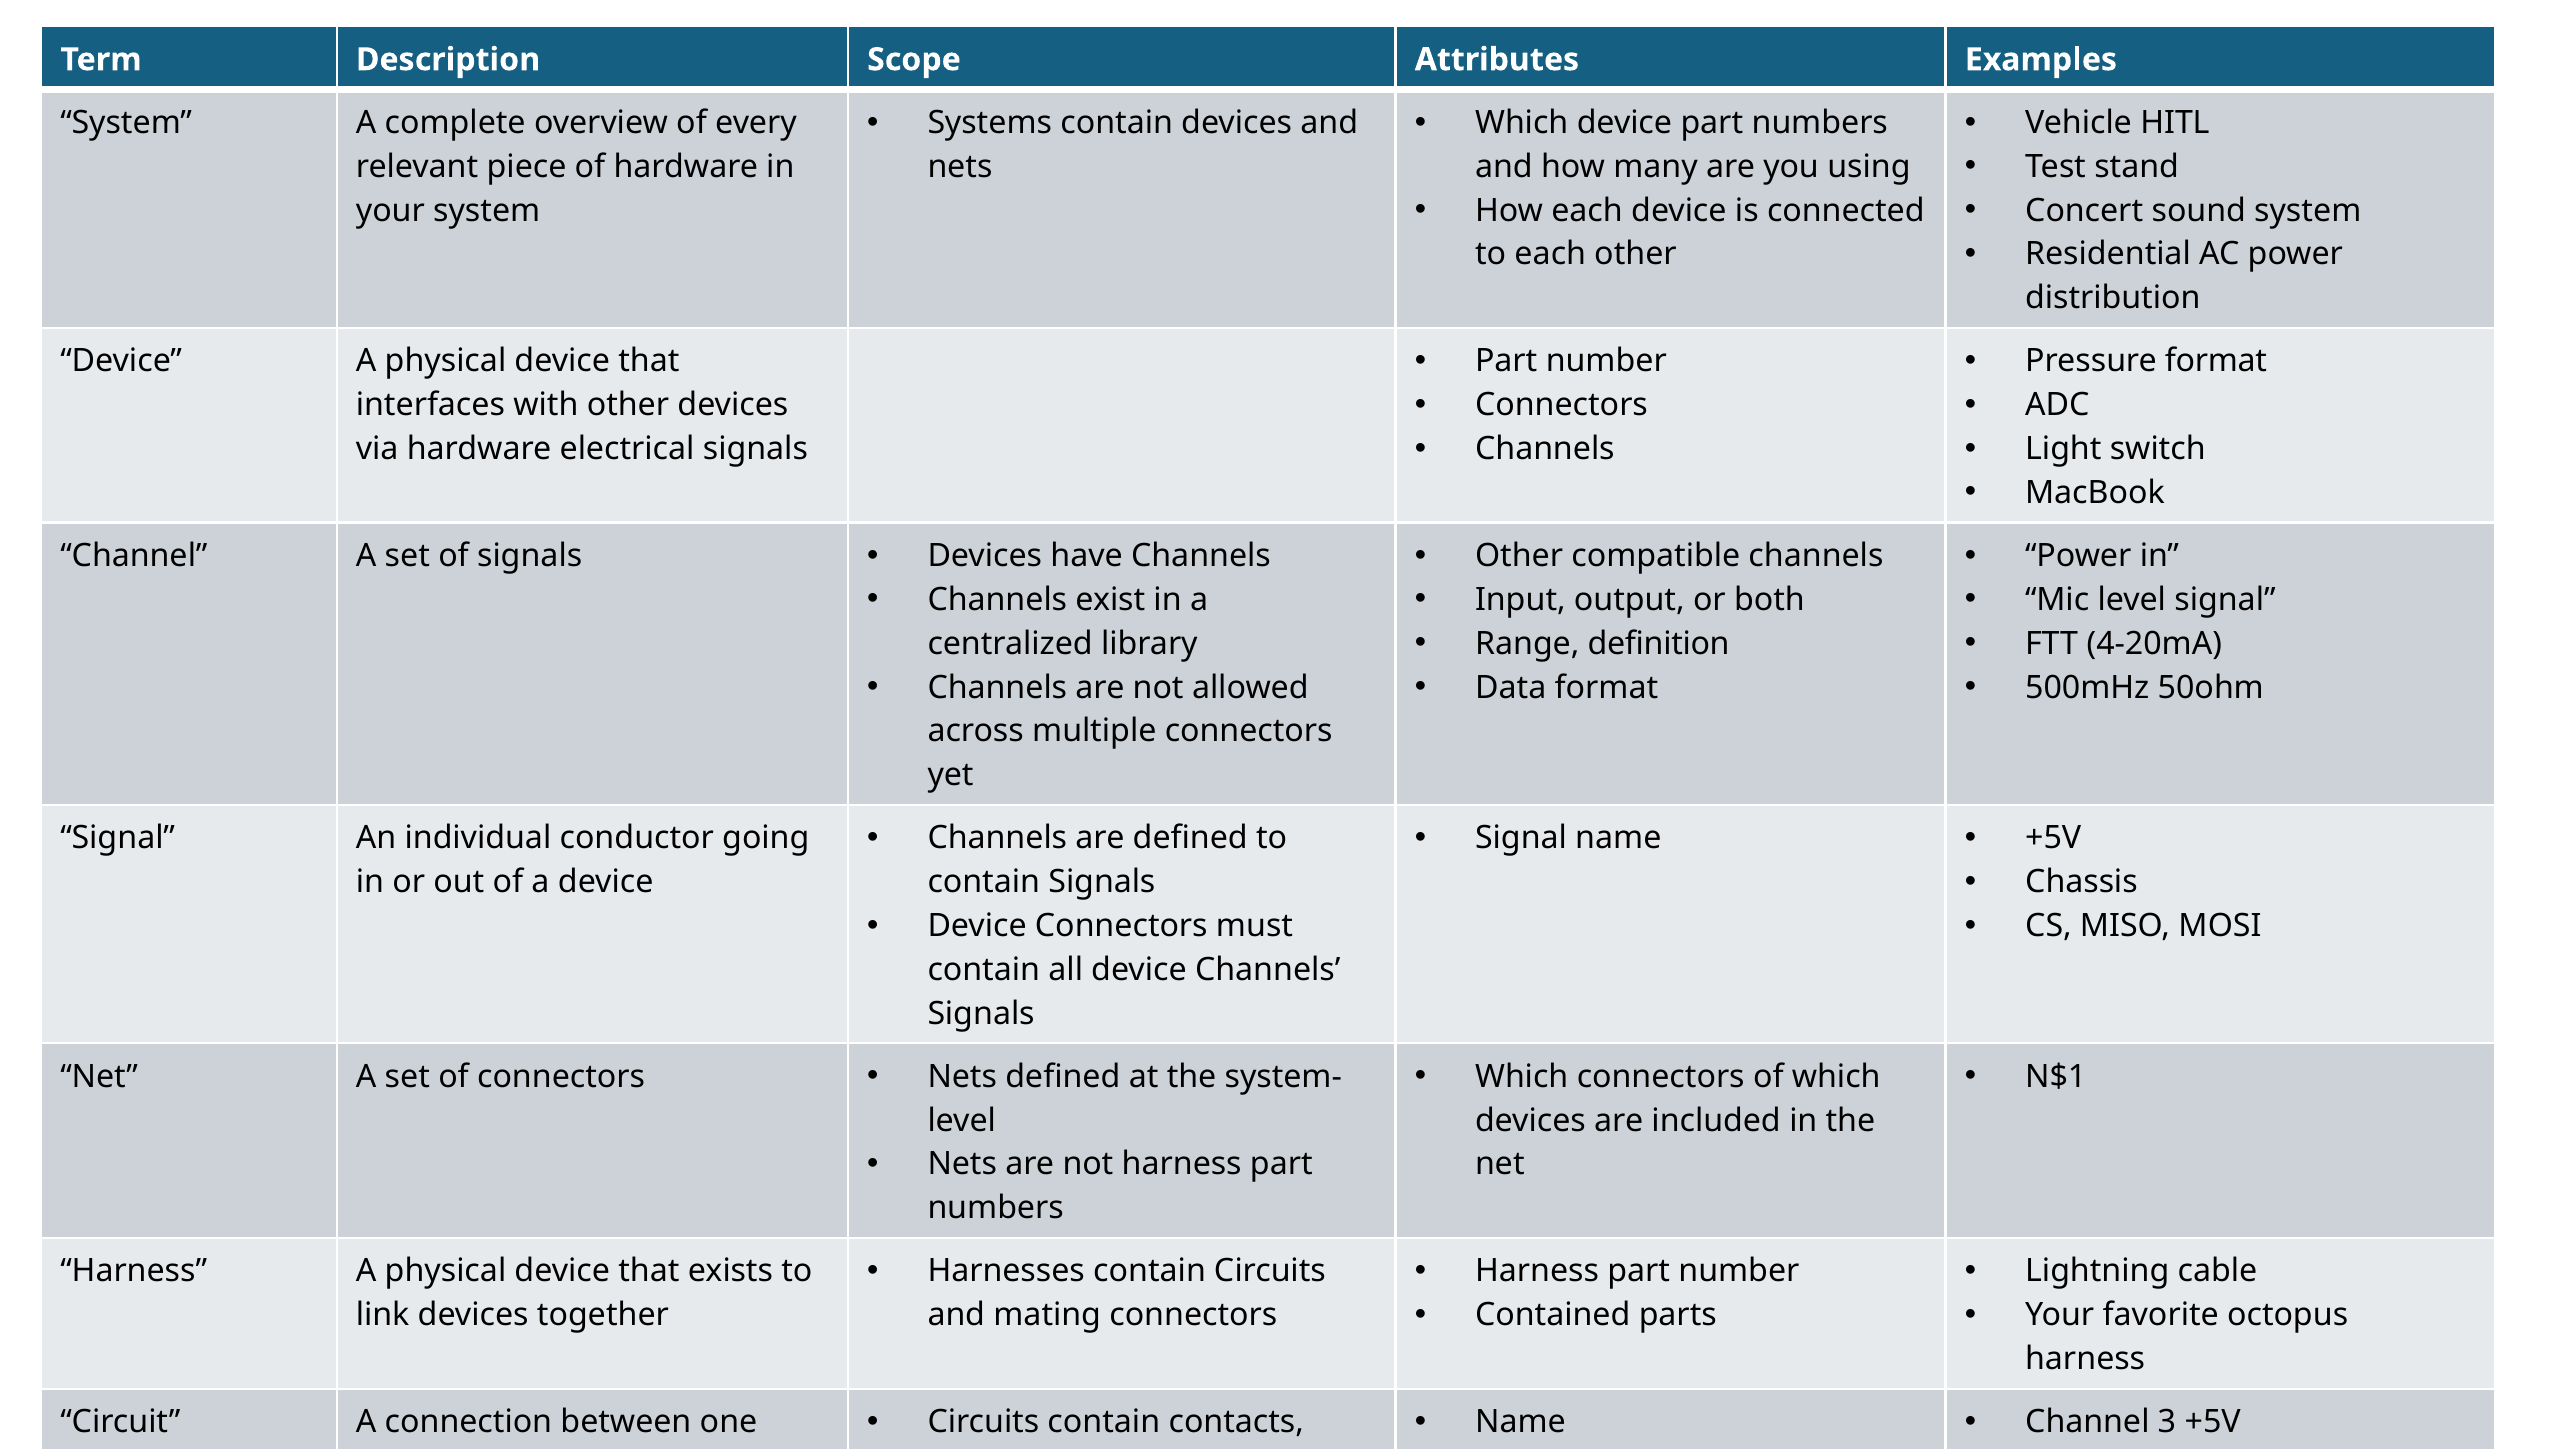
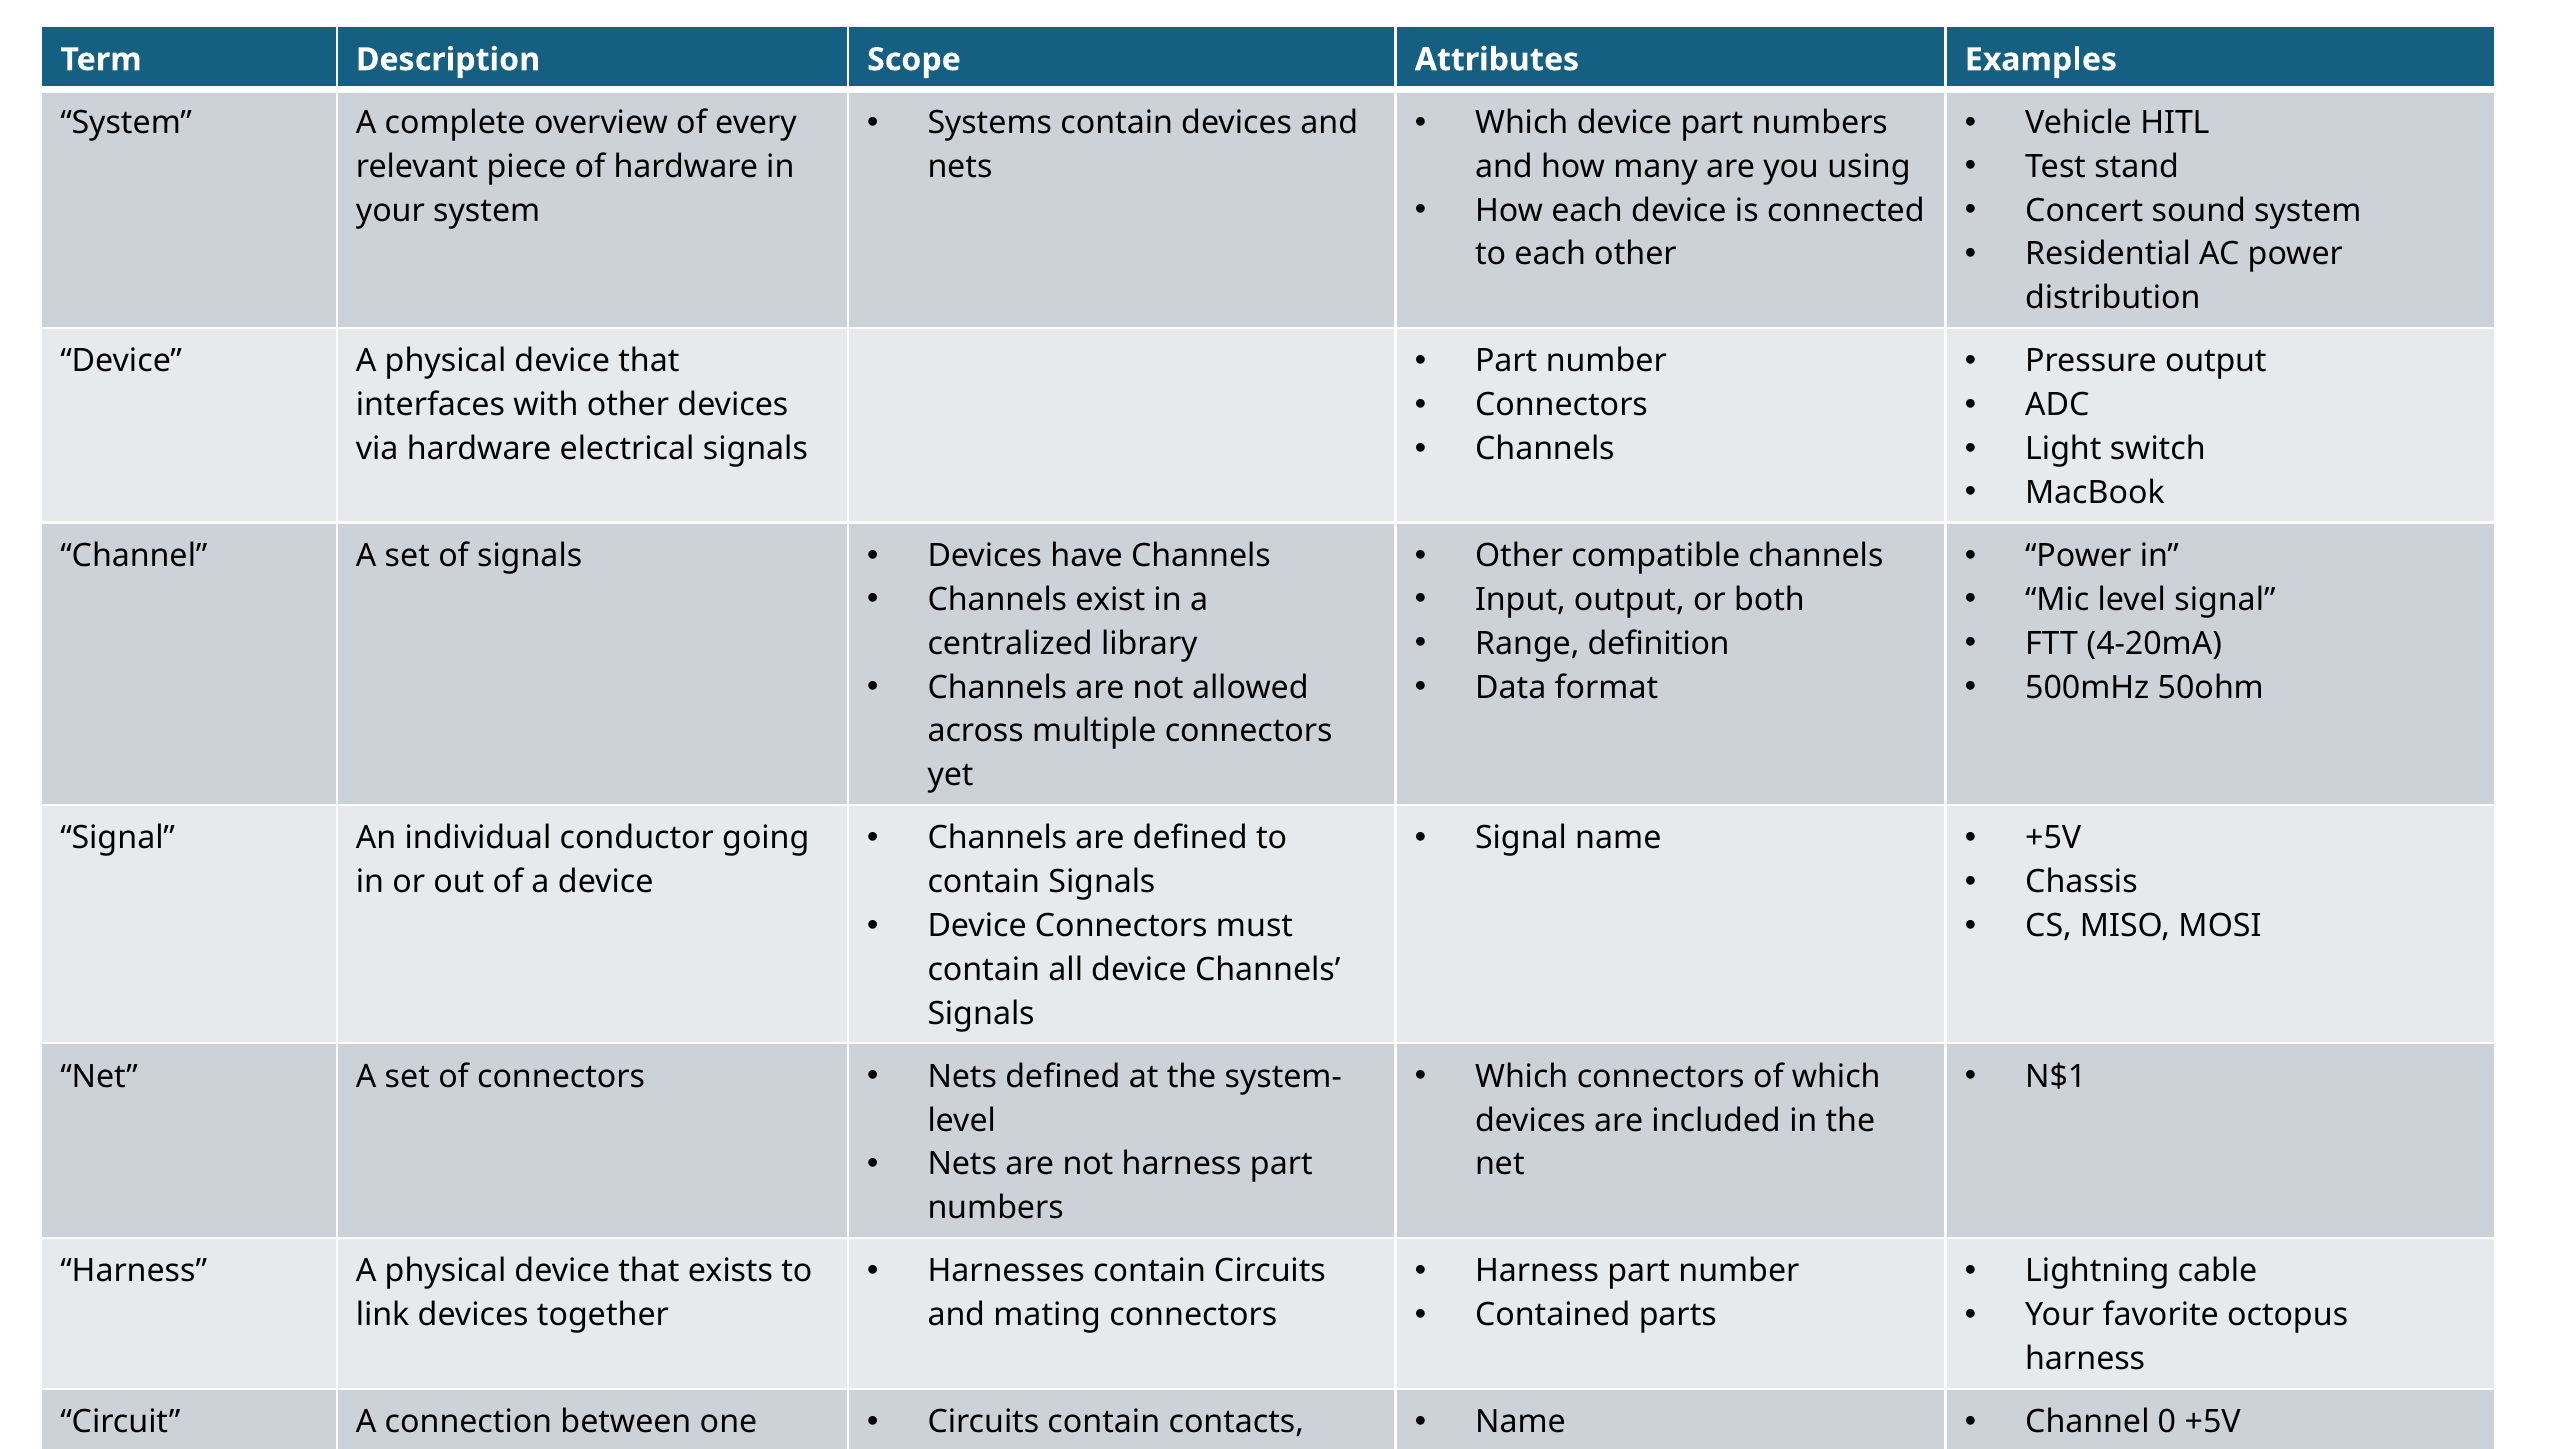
Pressure format: format -> output
3: 3 -> 0
